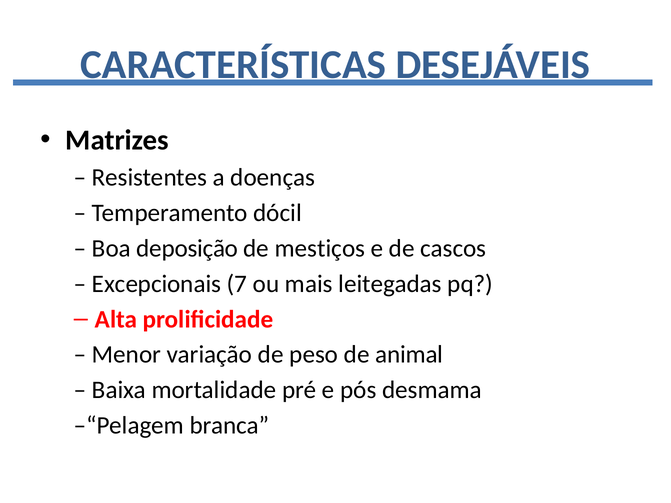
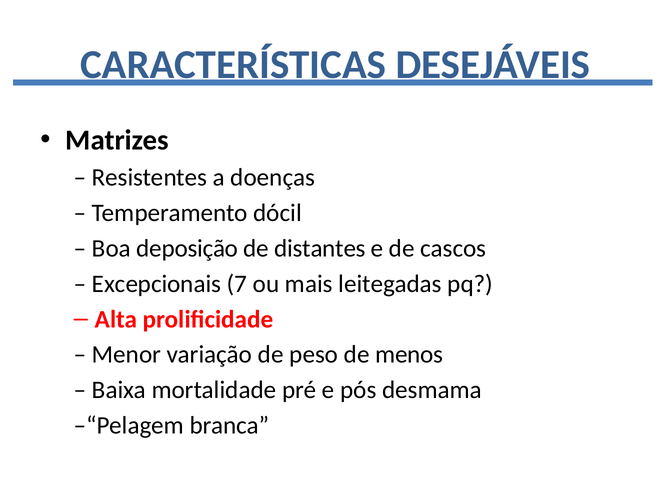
mestiços: mestiços -> distantes
animal: animal -> menos
